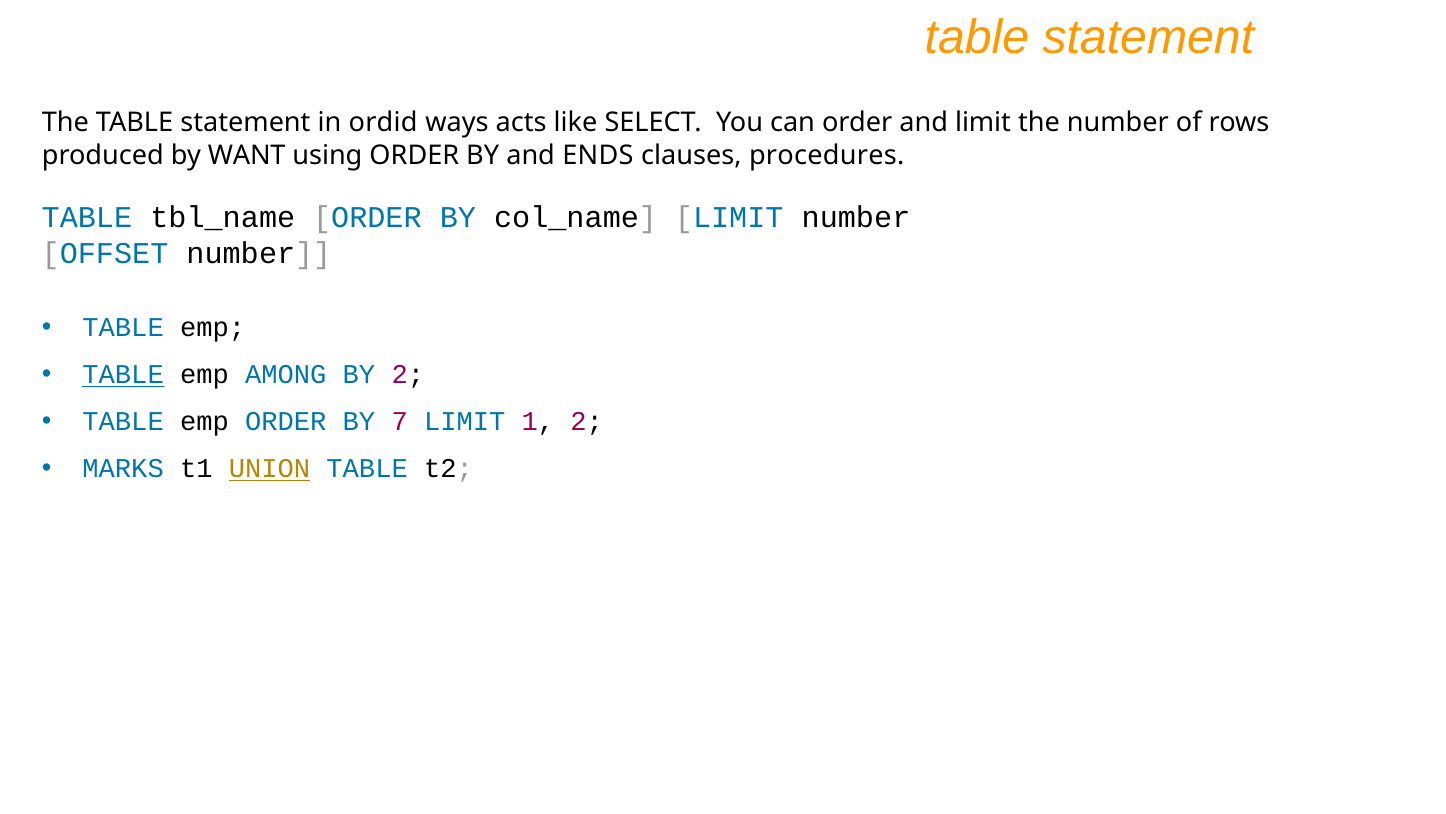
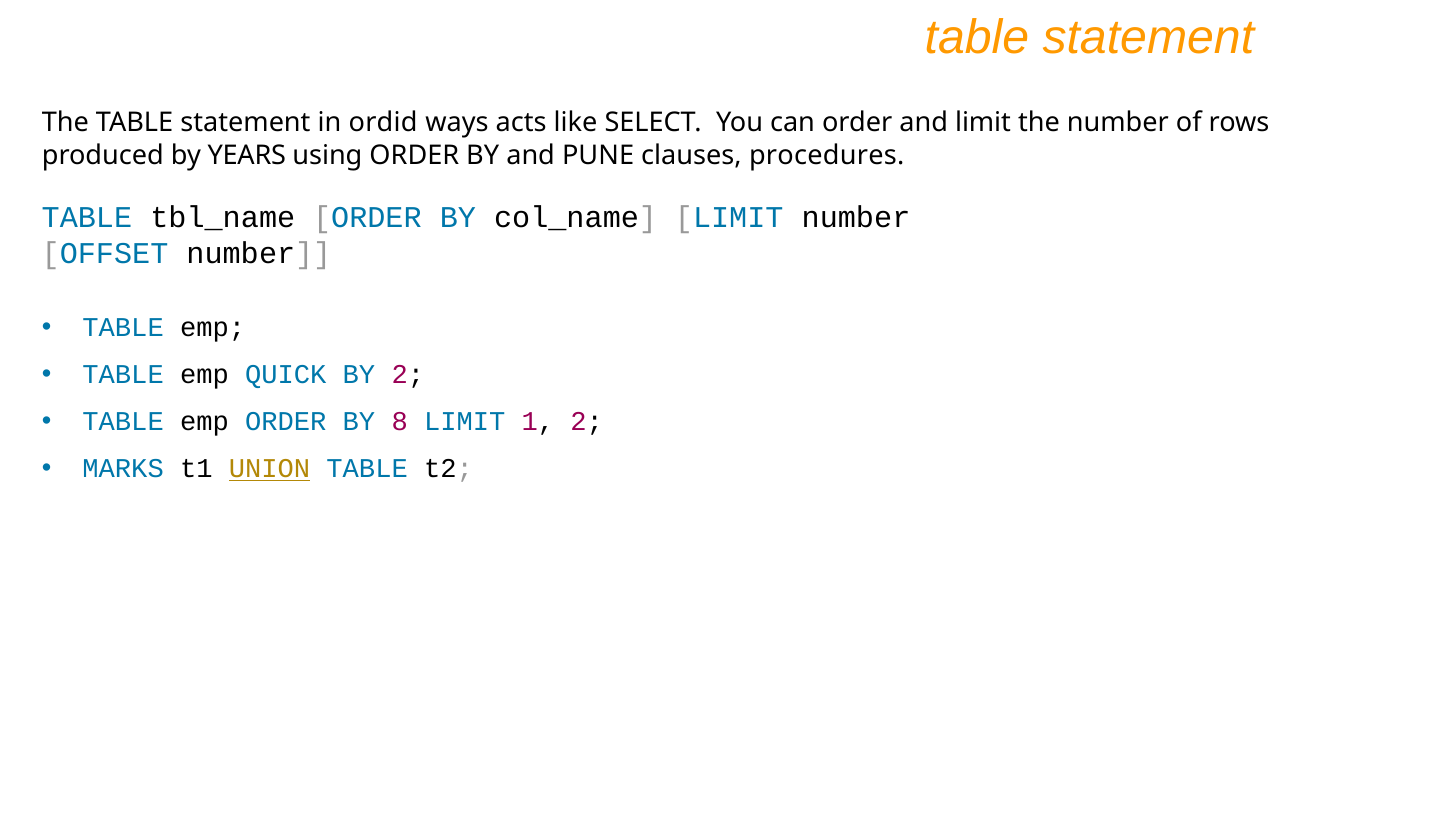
WANT: WANT -> YEARS
ENDS: ENDS -> PUNE
TABLE at (123, 375) underline: present -> none
AMONG: AMONG -> QUICK
7: 7 -> 8
